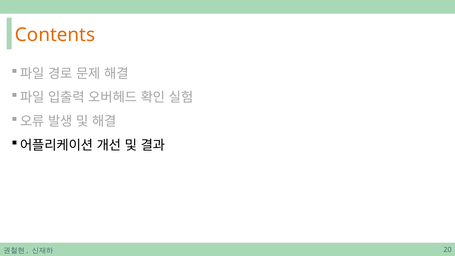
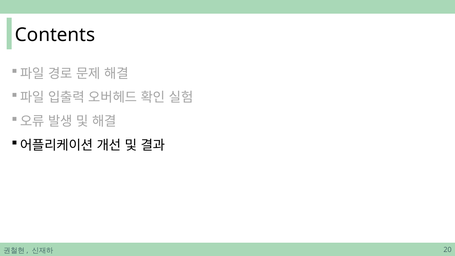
Contents colour: orange -> black
